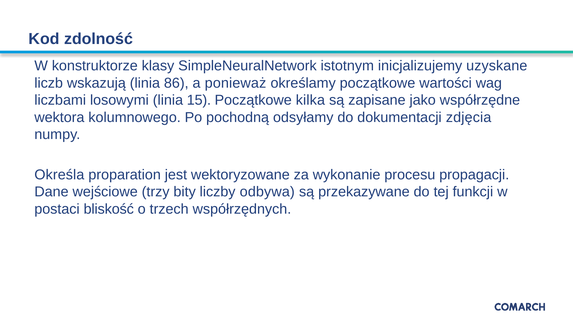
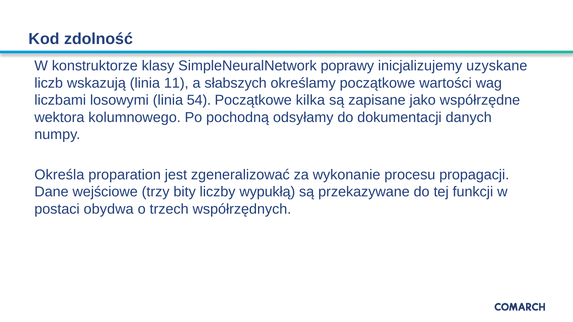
istotnym: istotnym -> poprawy
86: 86 -> 11
ponieważ: ponieważ -> słabszych
15: 15 -> 54
zdjęcia: zdjęcia -> danych
wektoryzowane: wektoryzowane -> zgeneralizować
odbywa: odbywa -> wypukłą
bliskość: bliskość -> obydwa
